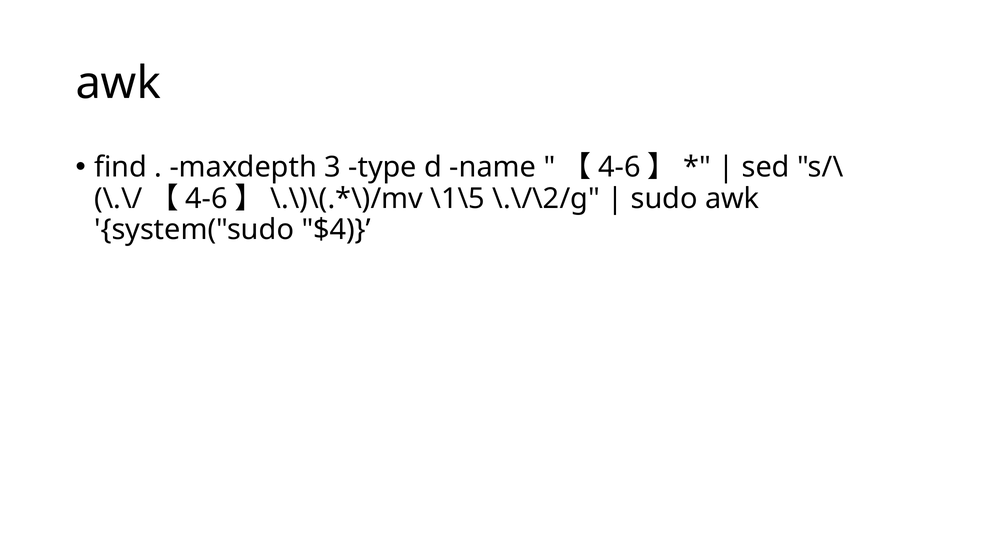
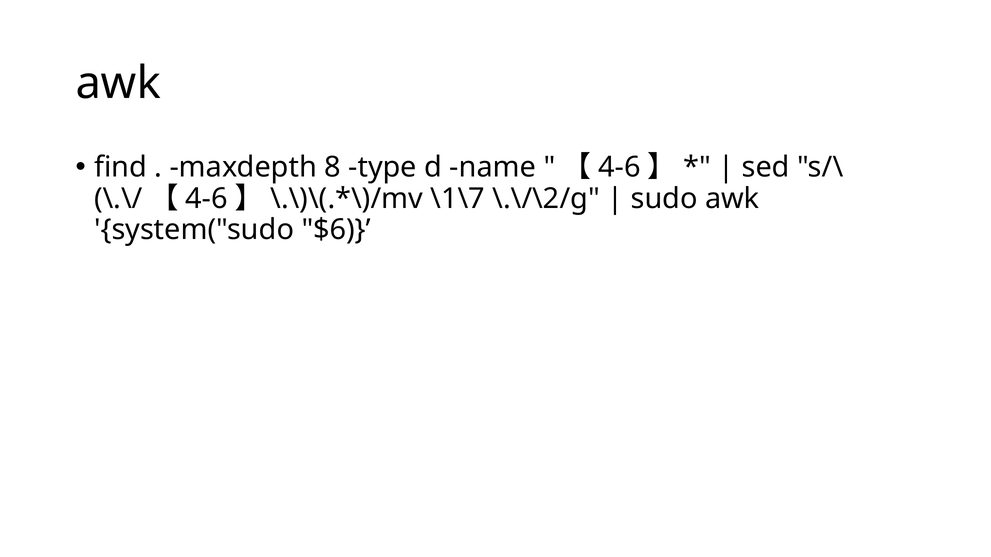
3: 3 -> 8
\1\5: \1\5 -> \1\7
$4: $4 -> $6
